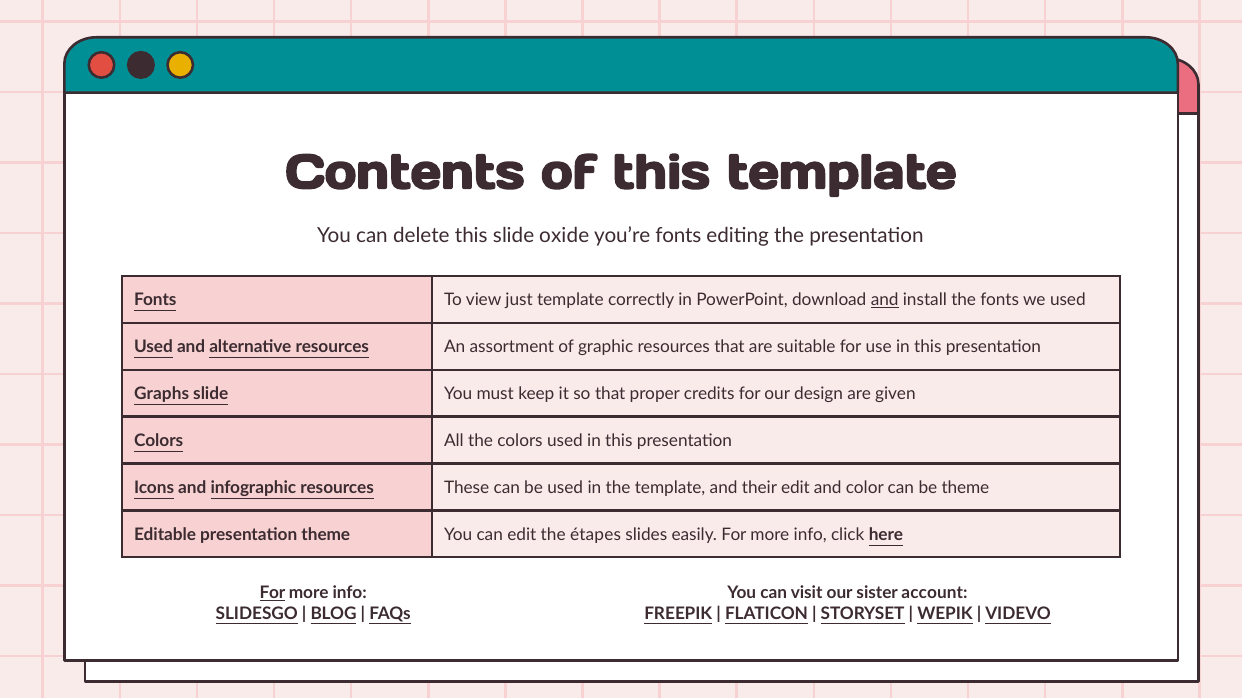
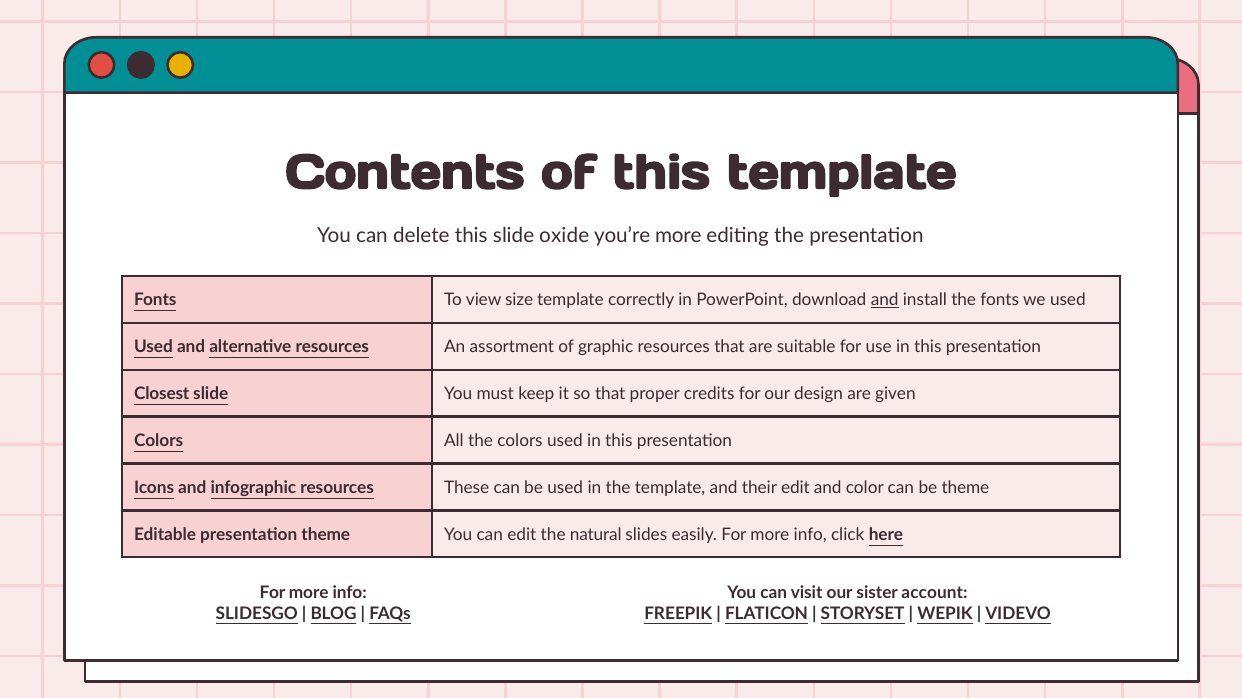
you’re fonts: fonts -> more
just: just -> size
Graphs: Graphs -> Closest
étapes: étapes -> natural
For at (272, 593) underline: present -> none
